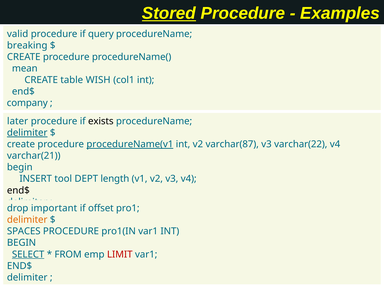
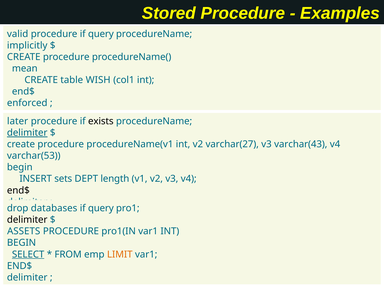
Stored underline: present -> none
breaking: breaking -> implicitly
company: company -> enforced
procedureName(v1 underline: present -> none
varchar(87: varchar(87 -> varchar(27
varchar(22: varchar(22 -> varchar(43
varchar(21: varchar(21 -> varchar(53
tool: tool -> sets
important: important -> databases
offset at (101, 208): offset -> query
delimiter at (27, 220) colour: orange -> black
SPACES: SPACES -> ASSETS
LIMIT colour: red -> orange
